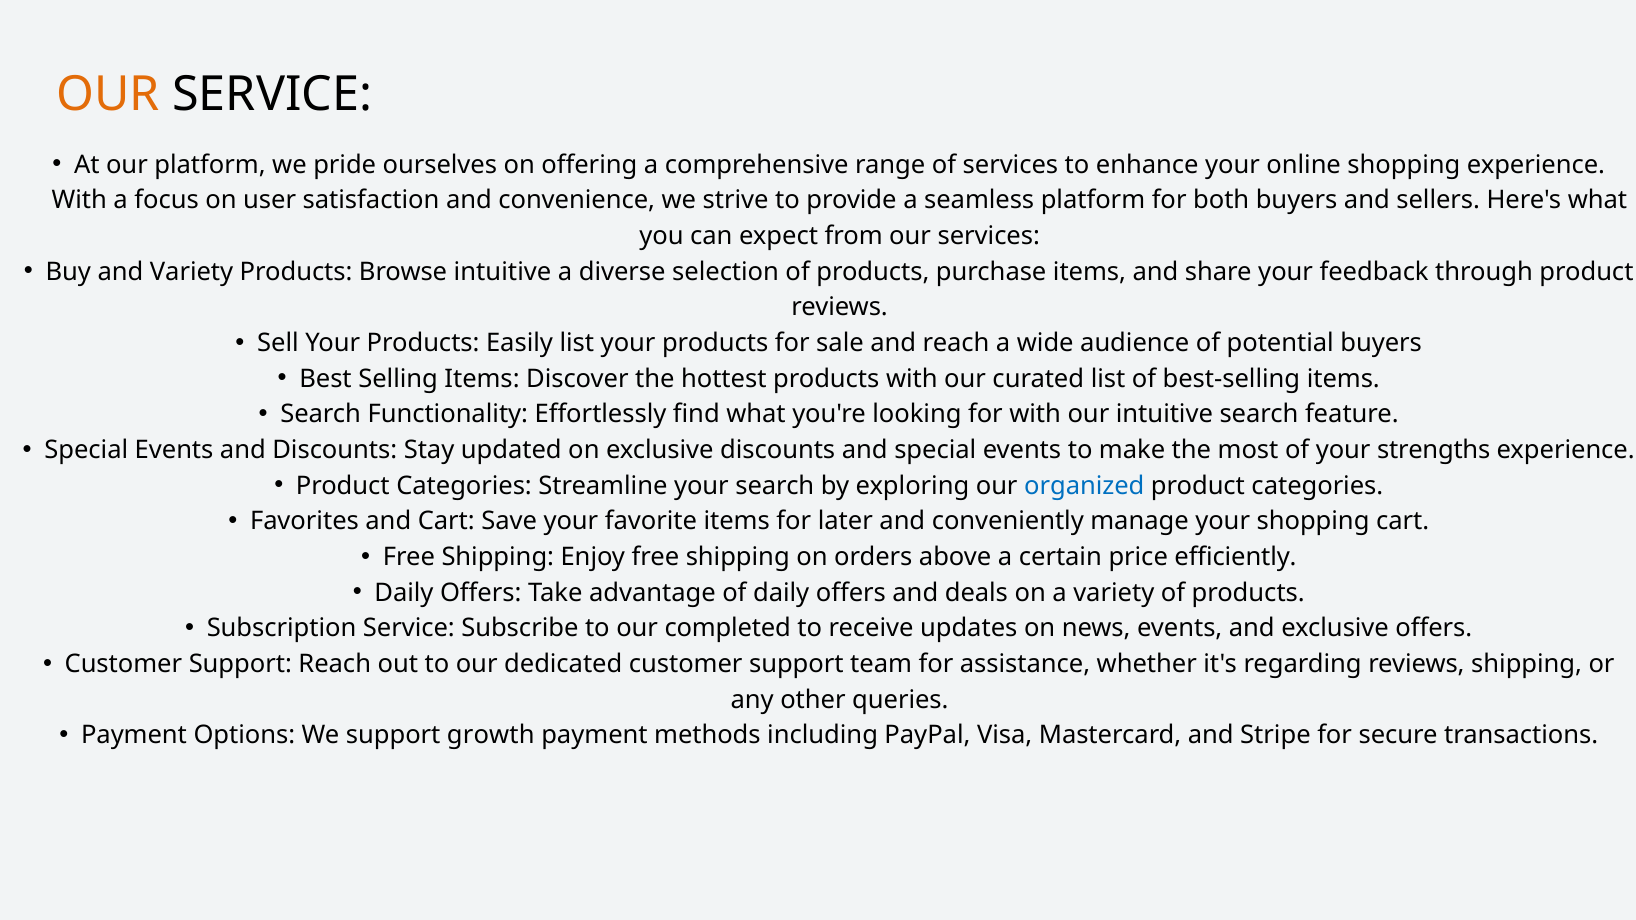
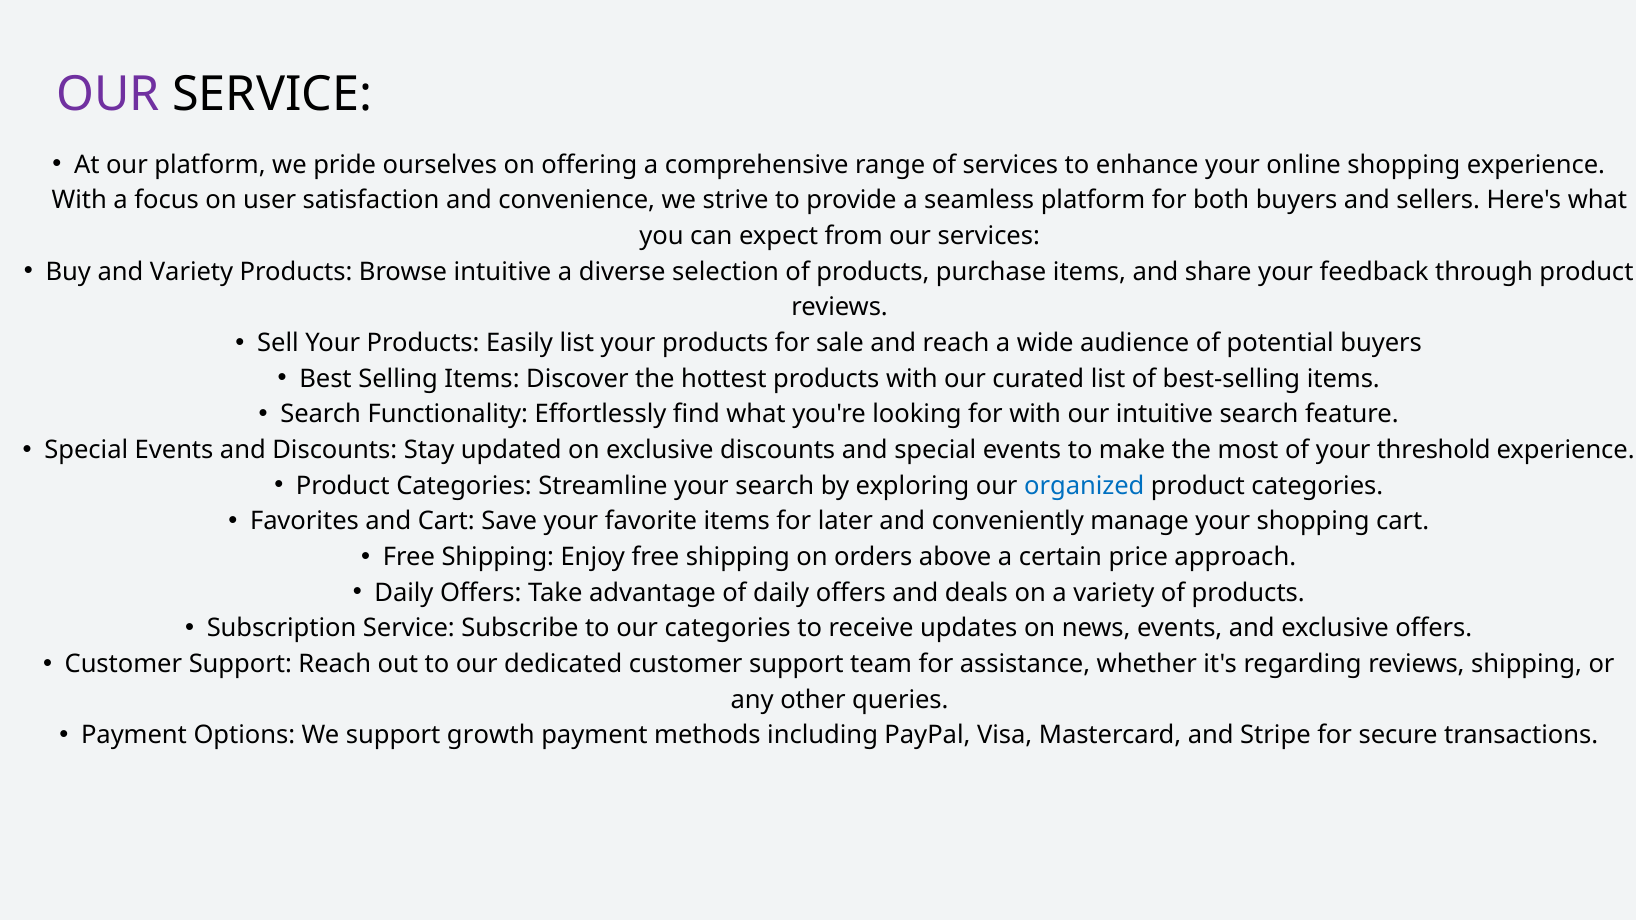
OUR at (108, 95) colour: orange -> purple
strengths: strengths -> threshold
efficiently: efficiently -> approach
our completed: completed -> categories
